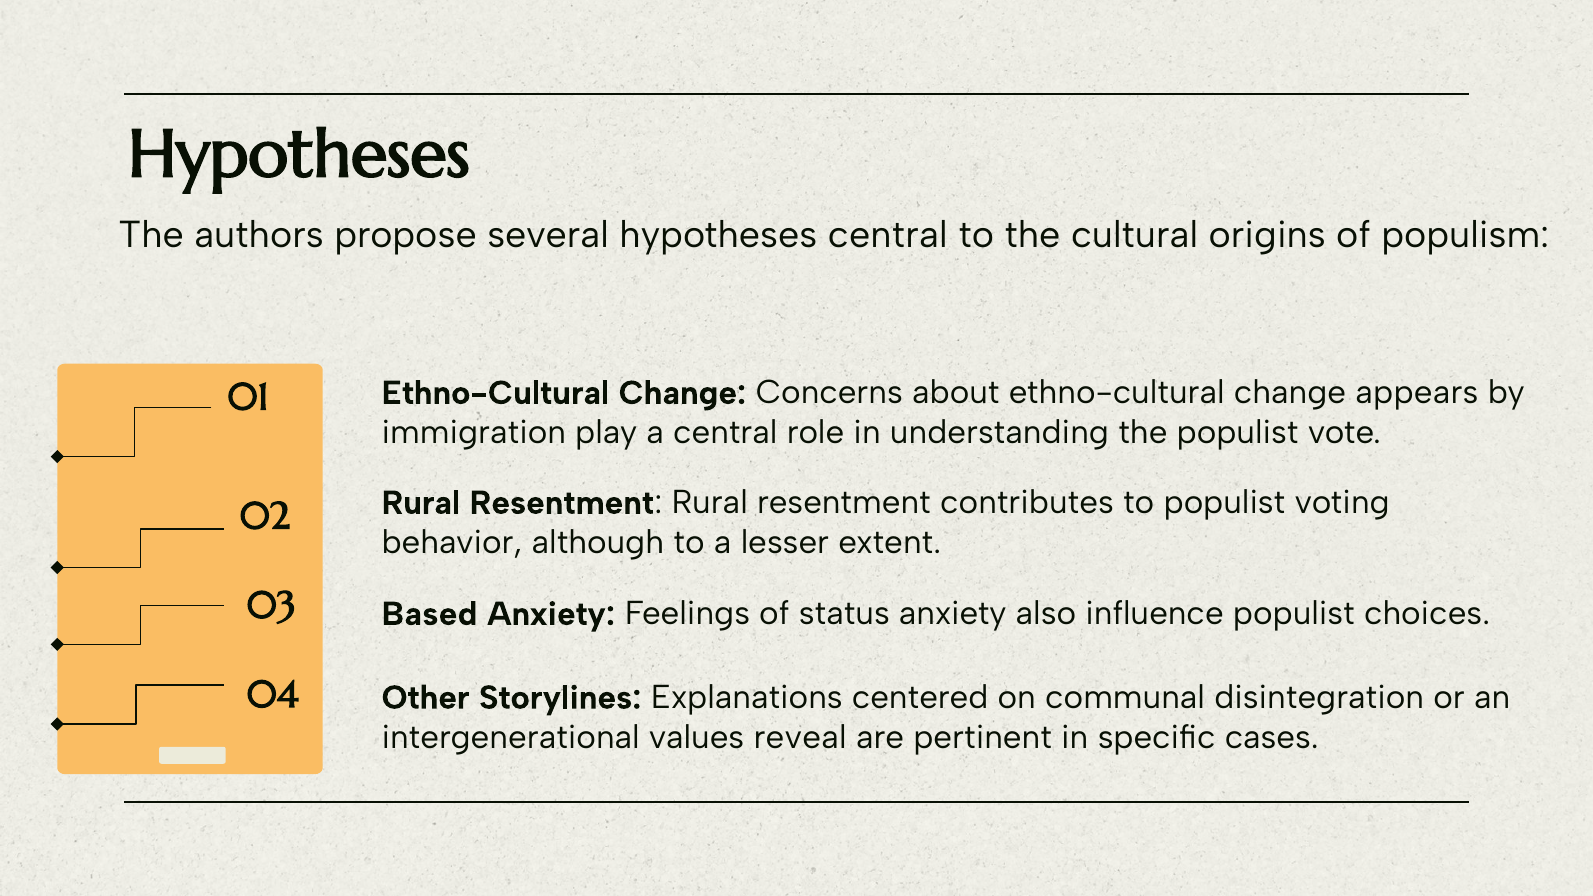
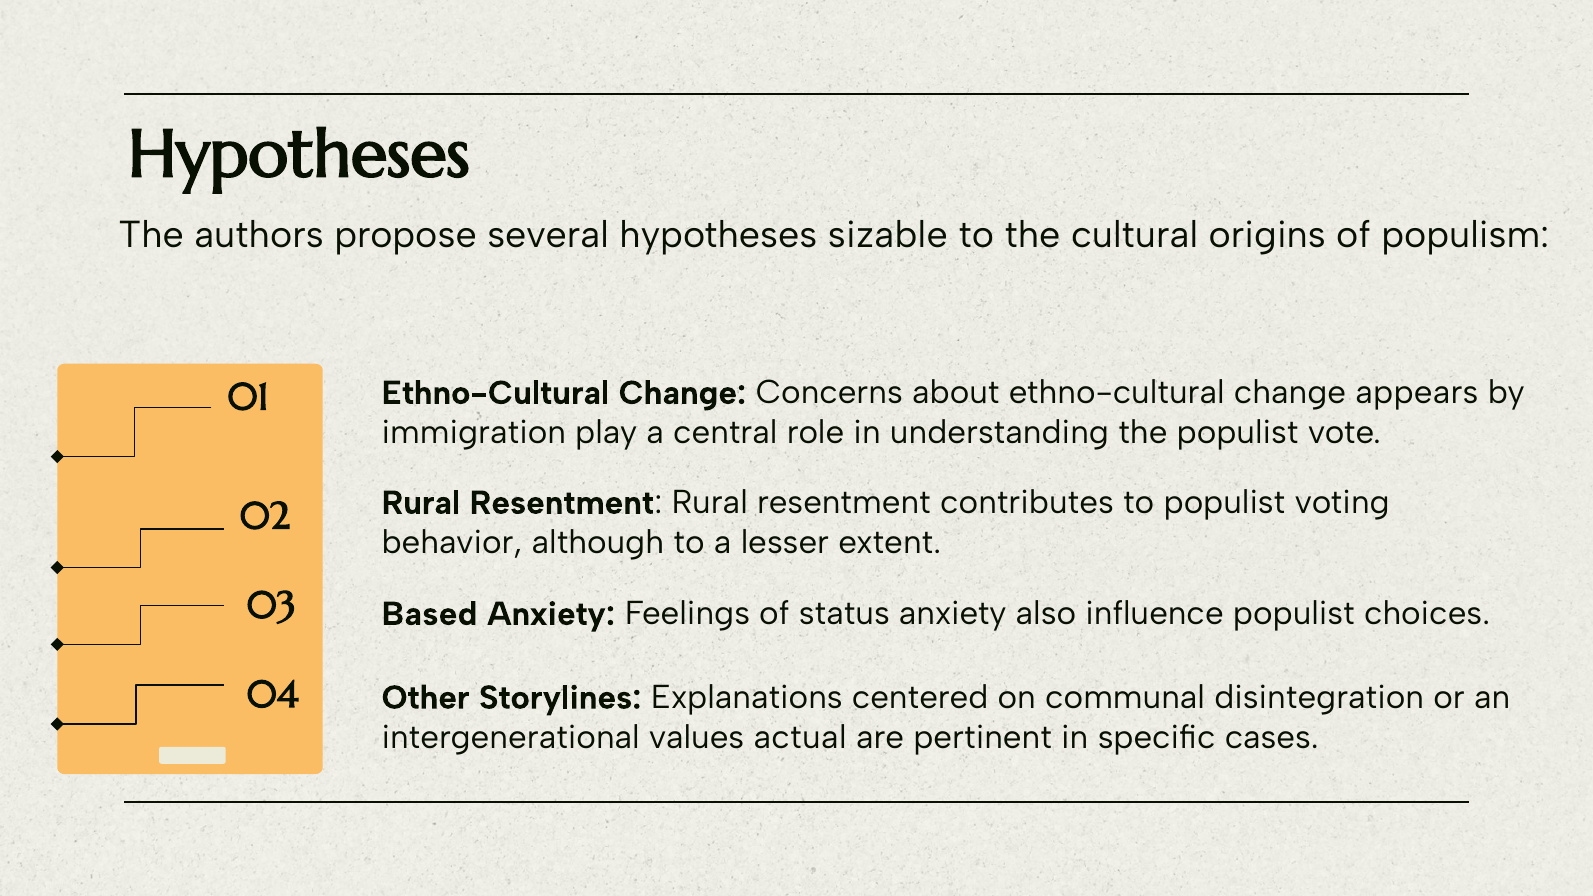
hypotheses central: central -> sizable
reveal: reveal -> actual
